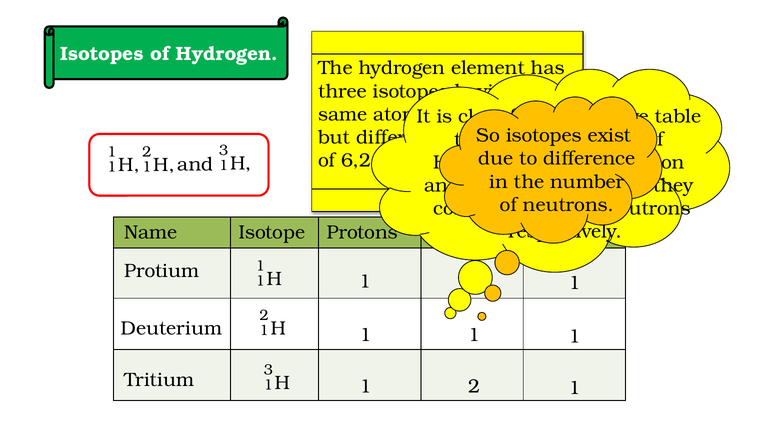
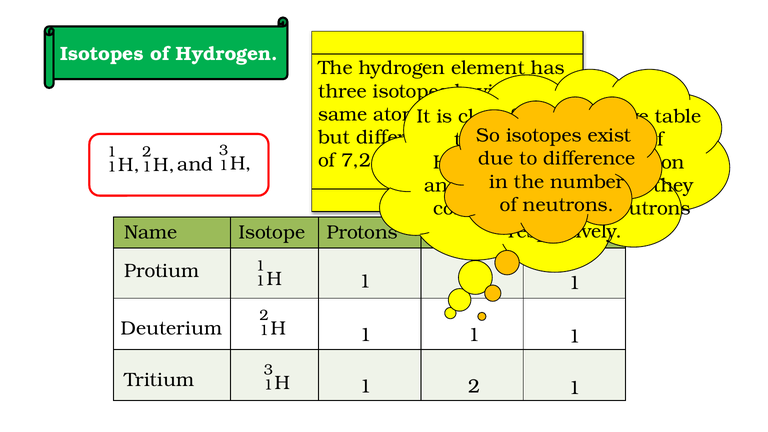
6,2: 6,2 -> 7,2
